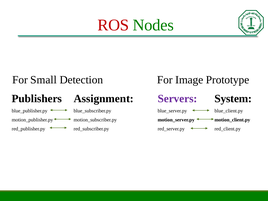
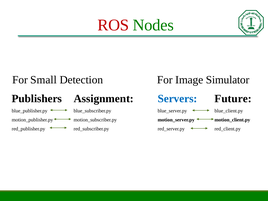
Prototype: Prototype -> Simulator
Servers colour: purple -> blue
System: System -> Future
